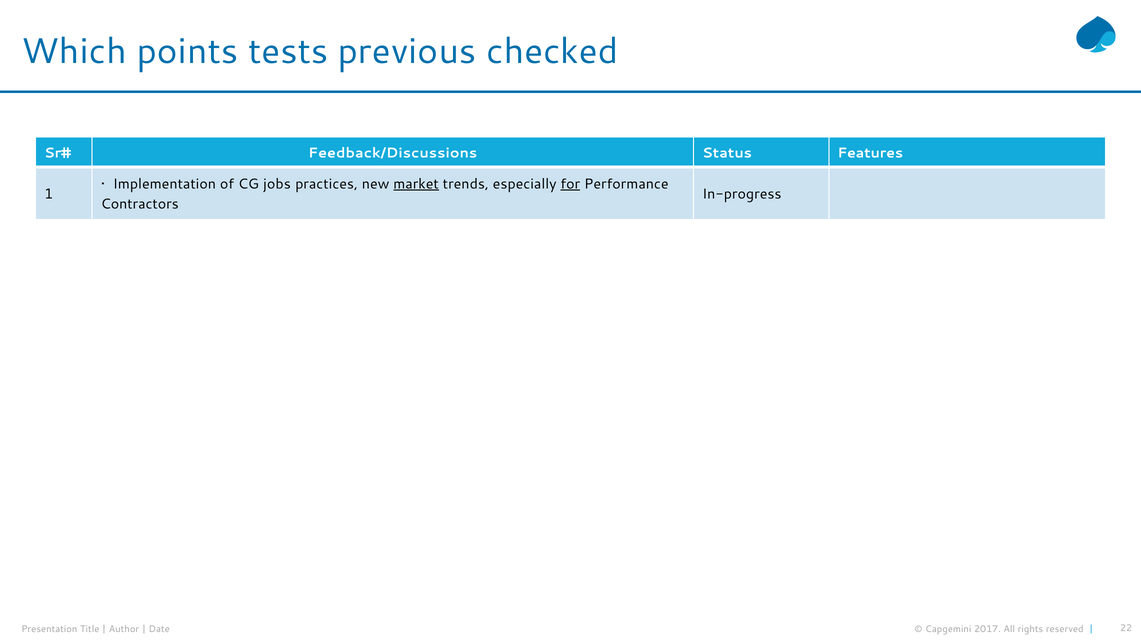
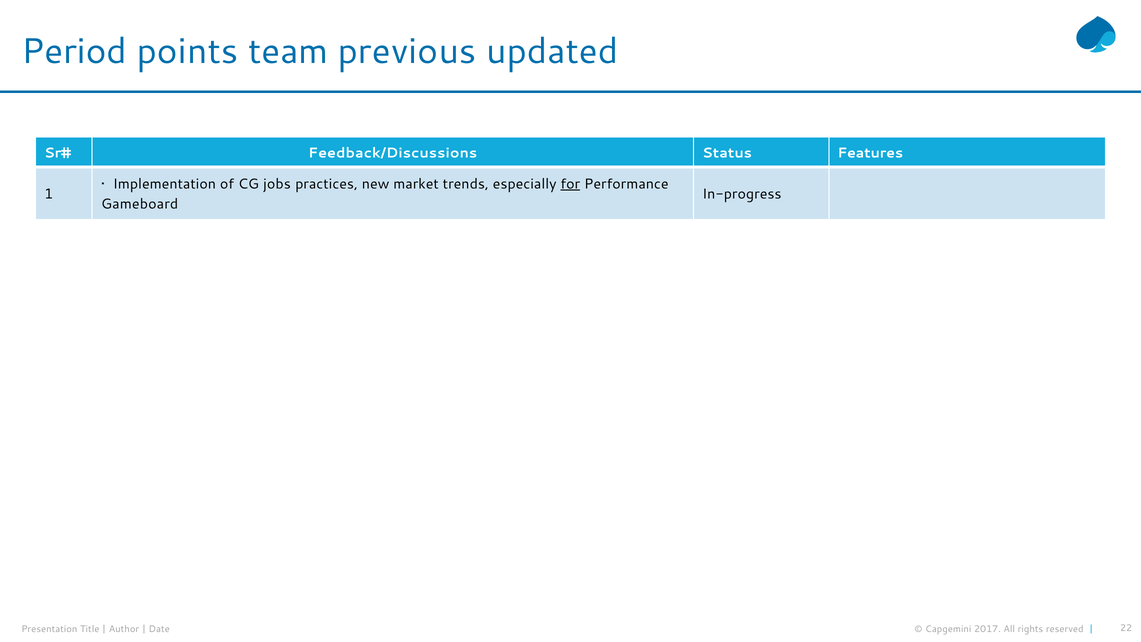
Which: Which -> Period
tests: tests -> team
checked: checked -> updated
market underline: present -> none
Contractors: Contractors -> Gameboard
